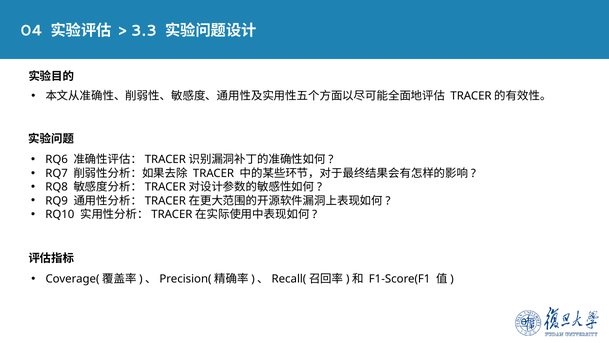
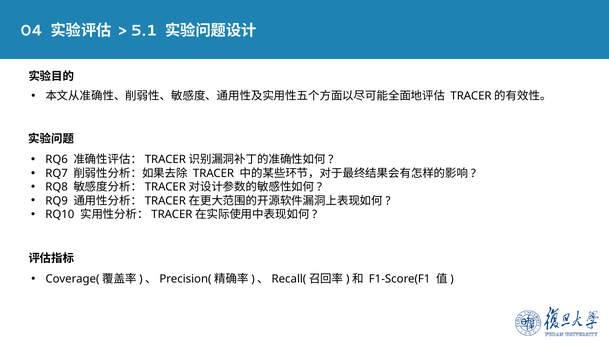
3.3: 3.3 -> 5.1
